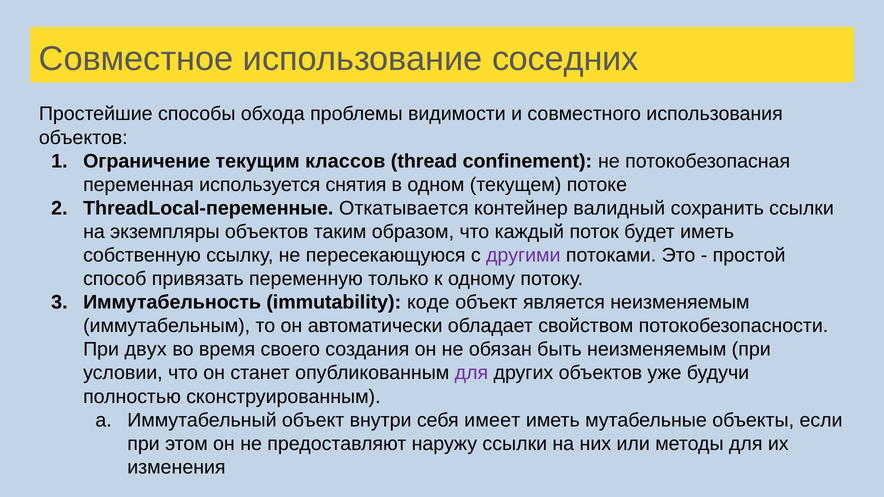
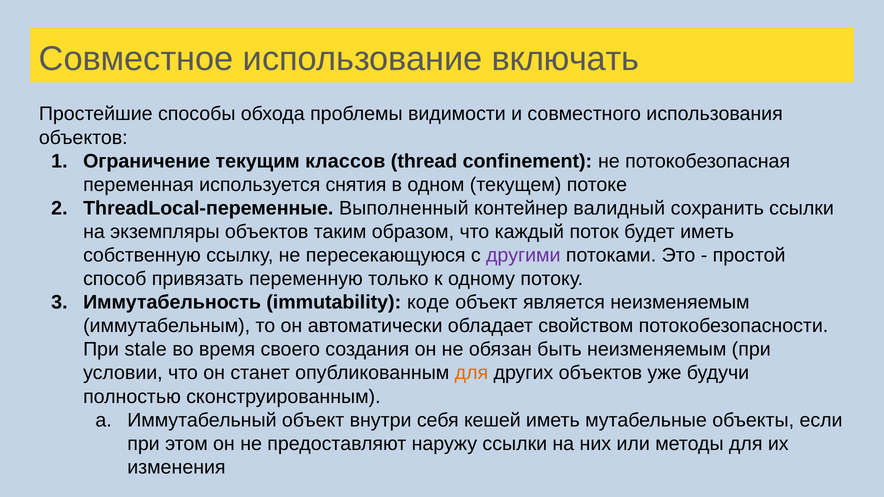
соседних: соседних -> включать
Откатывается: Откатывается -> Выполненный
двух: двух -> stale
для at (471, 373) colour: purple -> orange
имеет: имеет -> кешей
